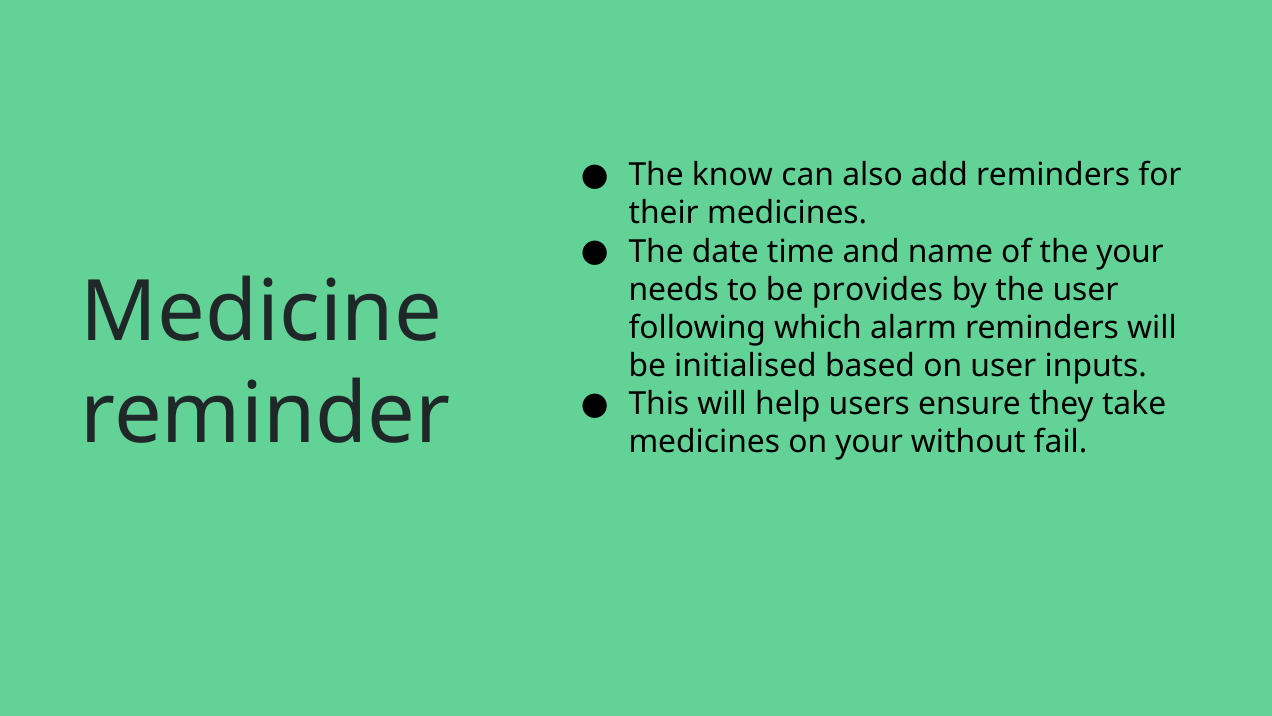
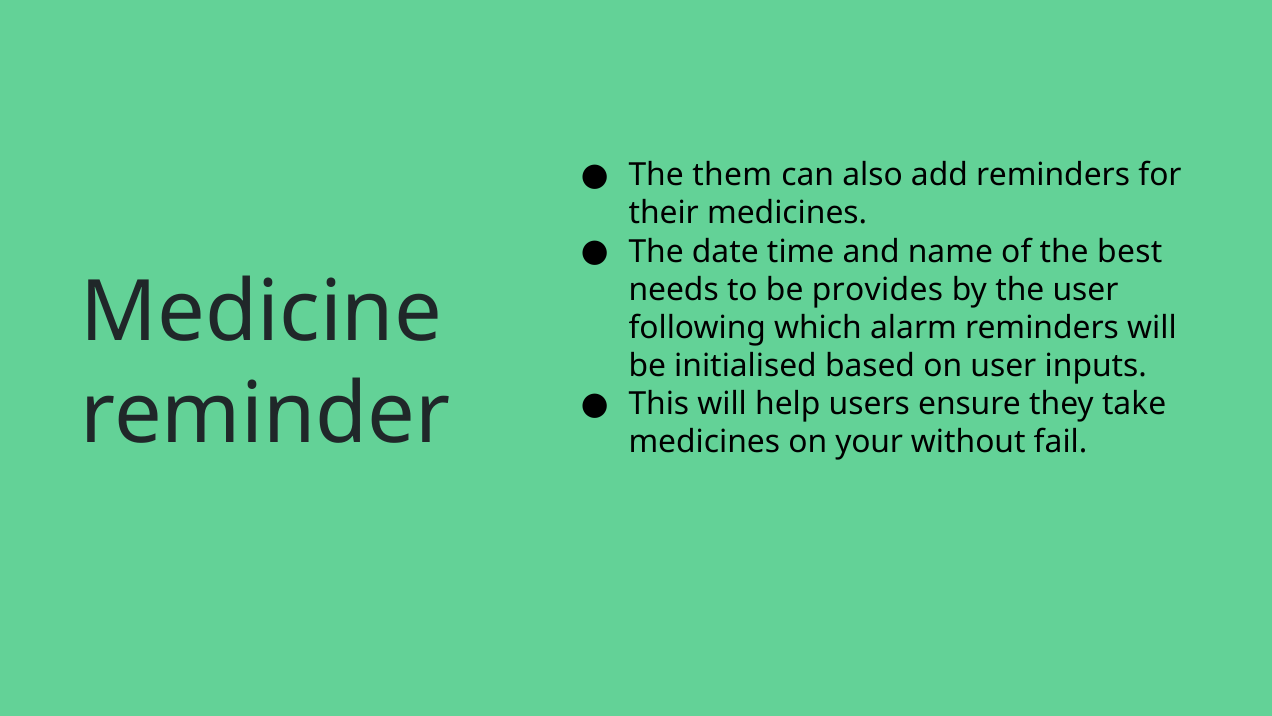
know: know -> them
the your: your -> best
